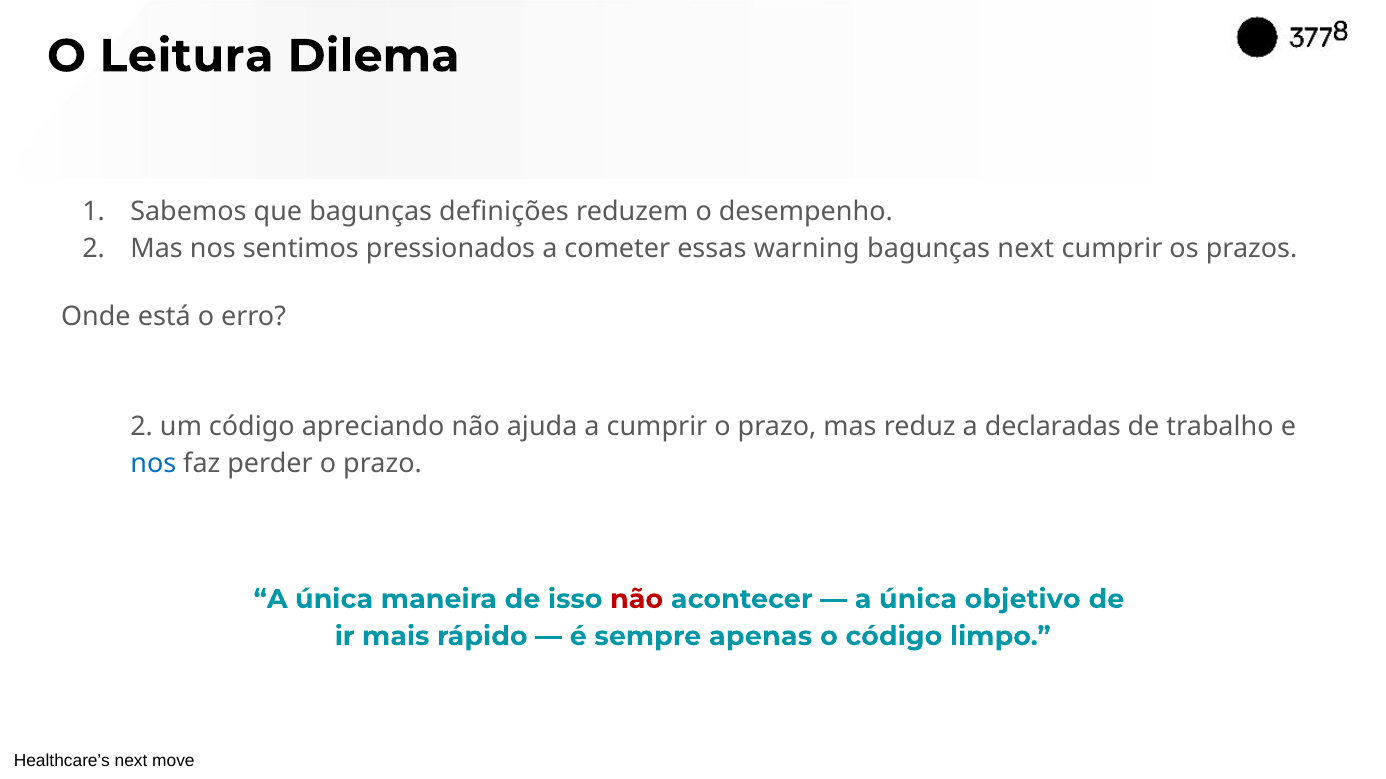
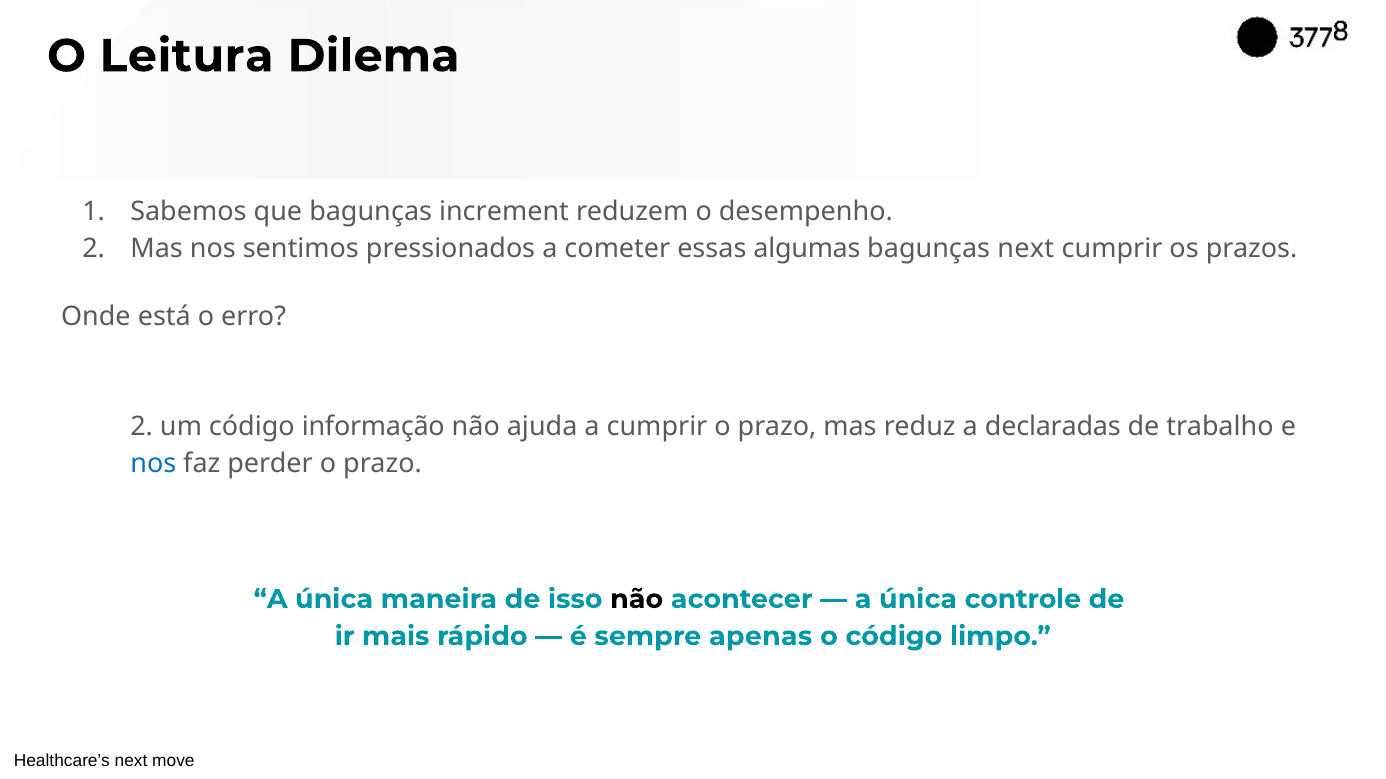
definições: definições -> increment
warning: warning -> algumas
apreciando: apreciando -> informação
não at (637, 600) colour: red -> black
objetivo: objetivo -> controle
